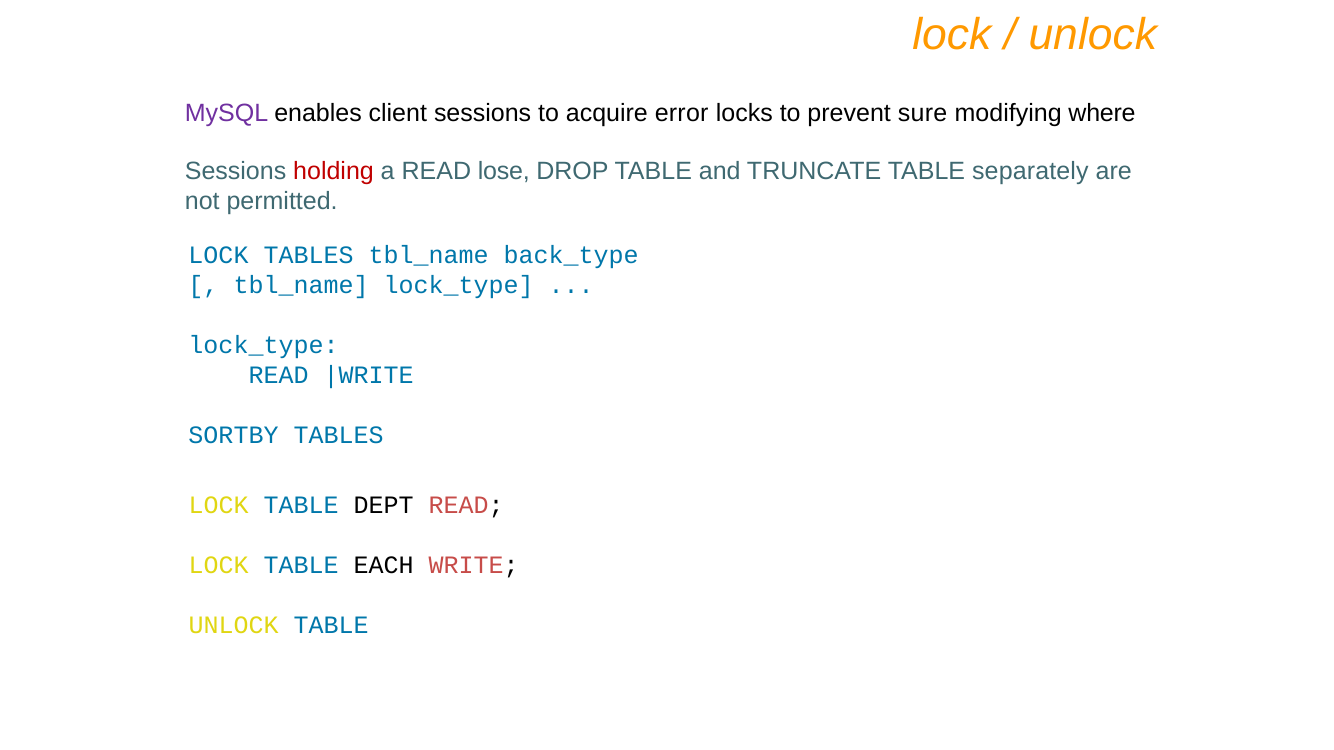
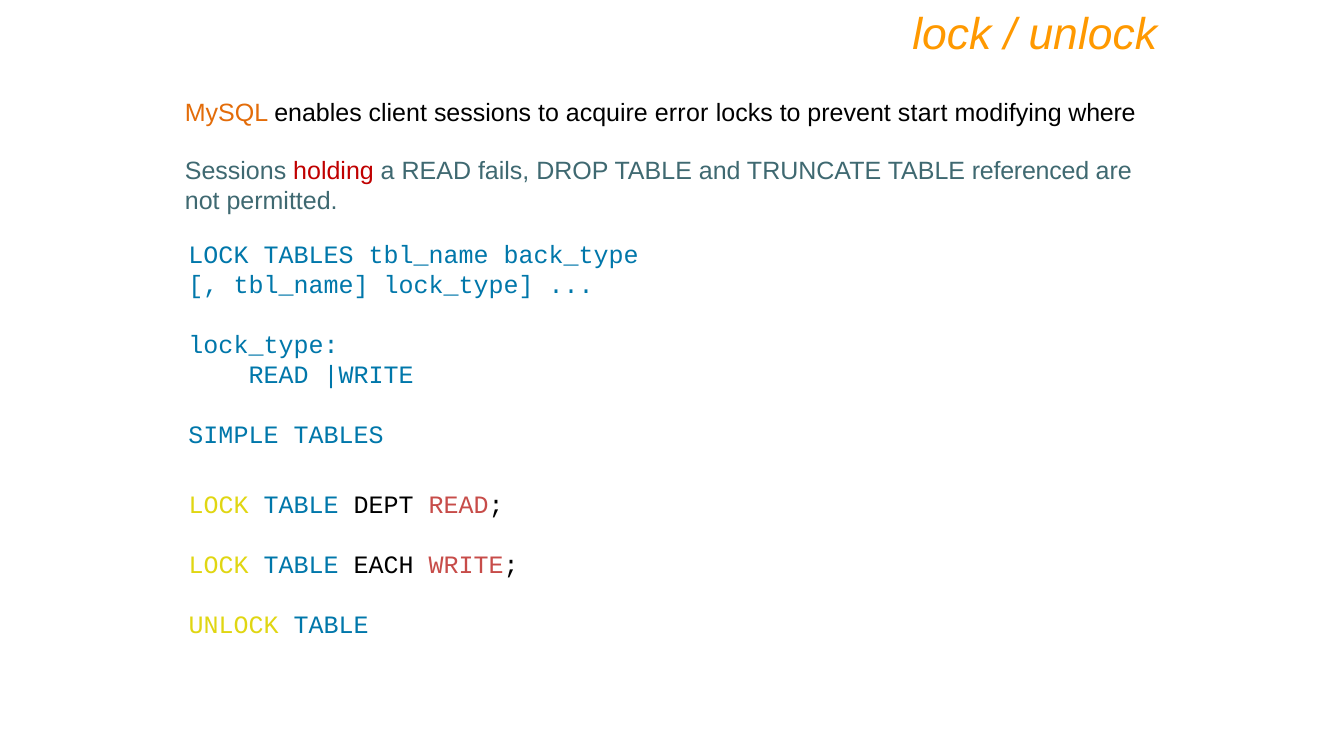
MySQL colour: purple -> orange
sure: sure -> start
lose: lose -> fails
separately: separately -> referenced
SORTBY: SORTBY -> SIMPLE
